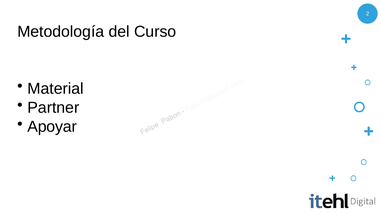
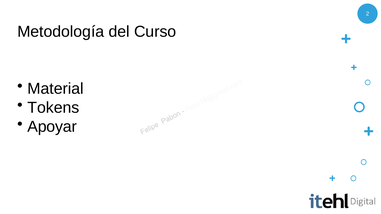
Partner: Partner -> Tokens
